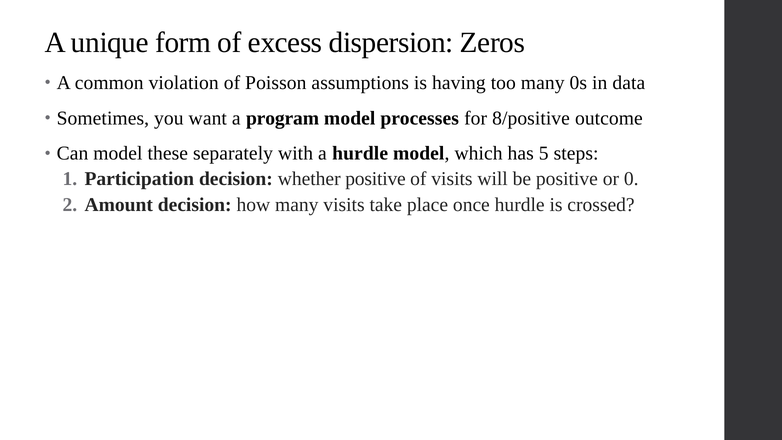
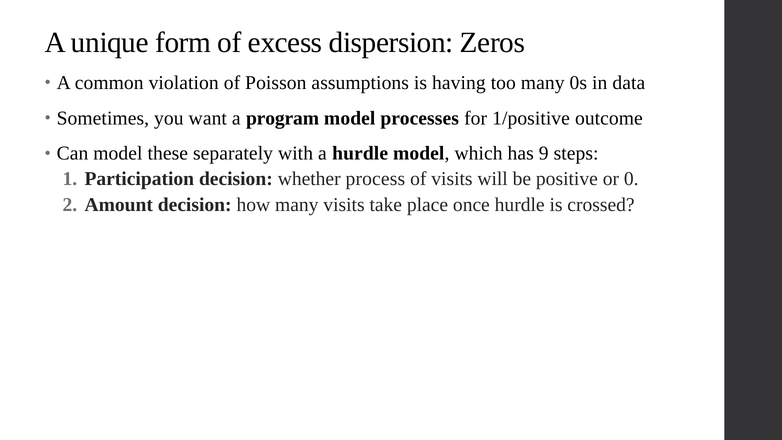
8/positive: 8/positive -> 1/positive
5: 5 -> 9
whether positive: positive -> process
